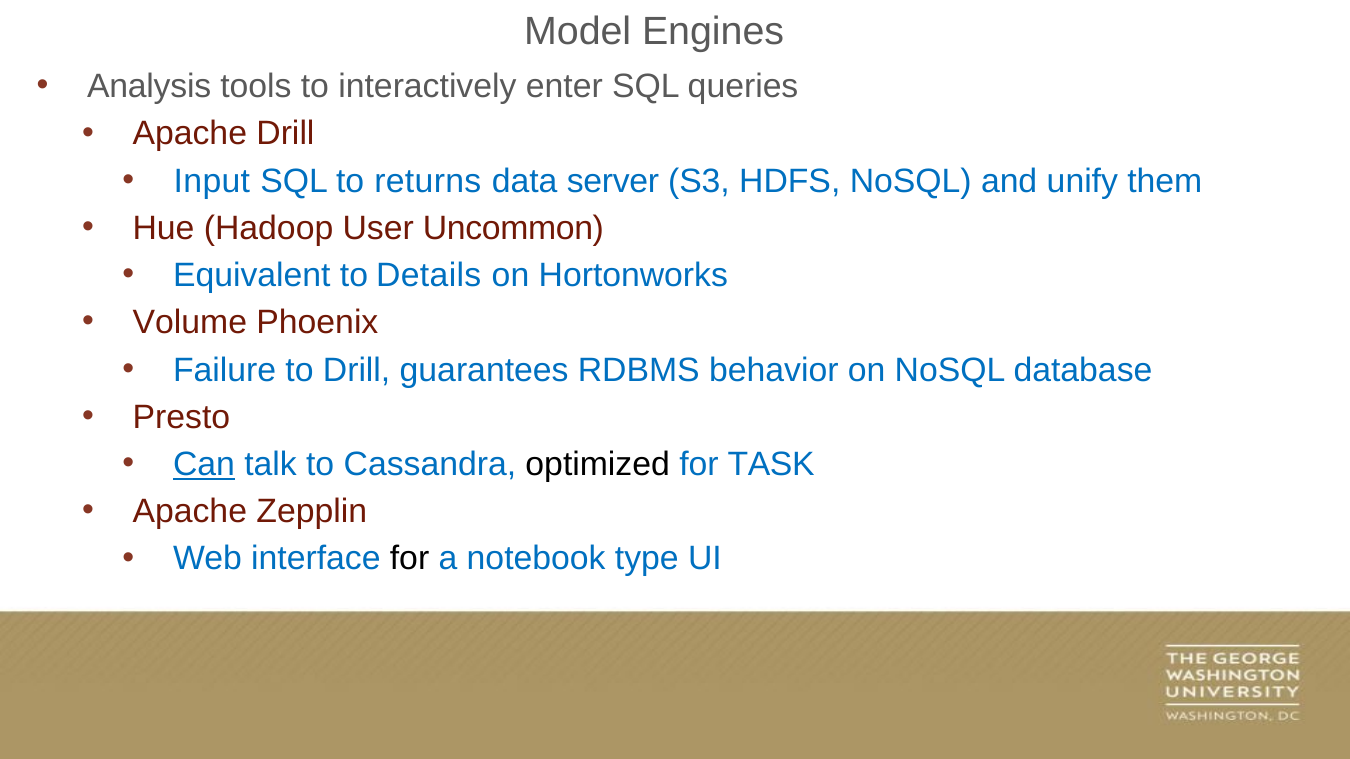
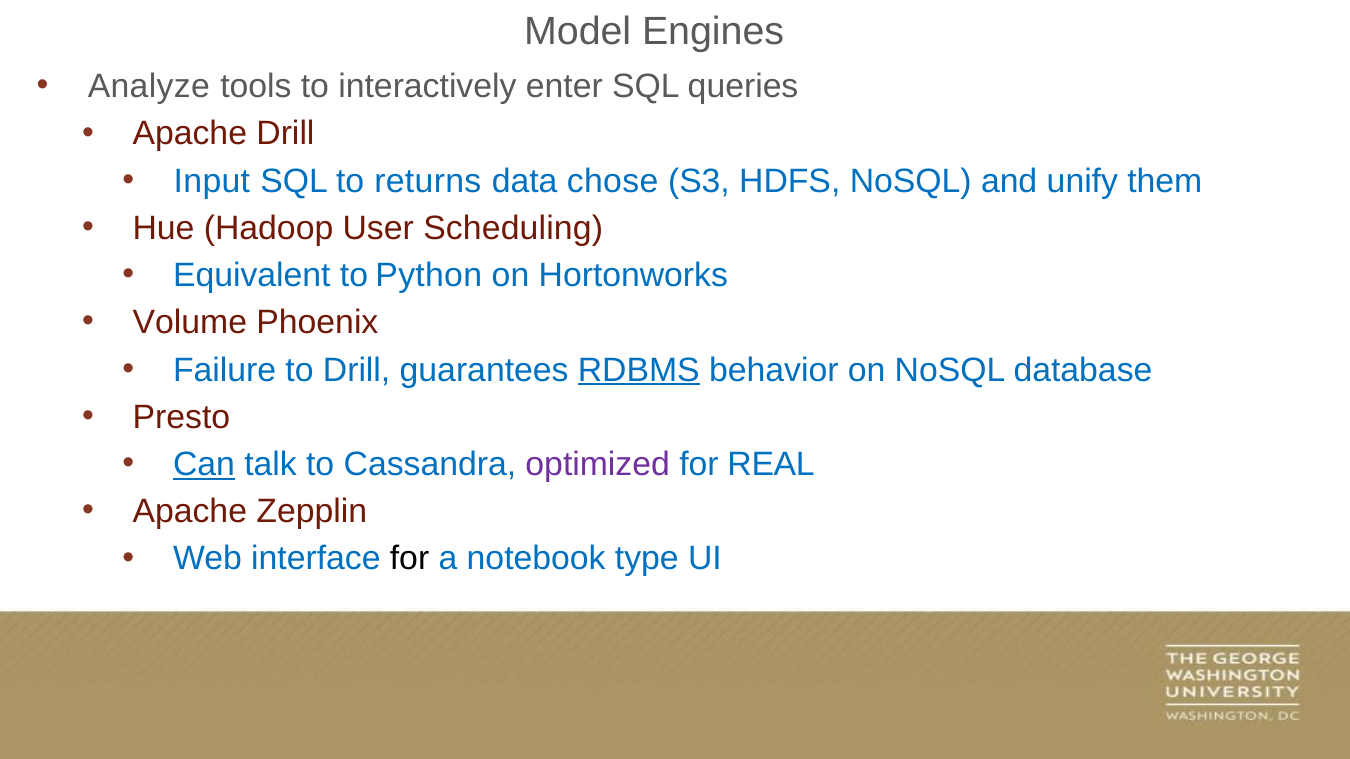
Analysis: Analysis -> Analyze
server: server -> chose
Uncommon: Uncommon -> Scheduling
Details: Details -> Python
RDBMS underline: none -> present
optimized colour: black -> purple
TASK: TASK -> REAL
